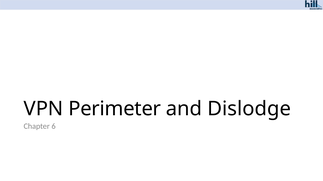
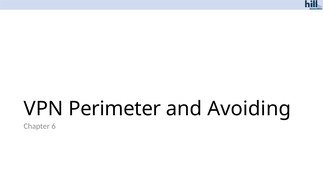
Dislodge: Dislodge -> Avoiding
